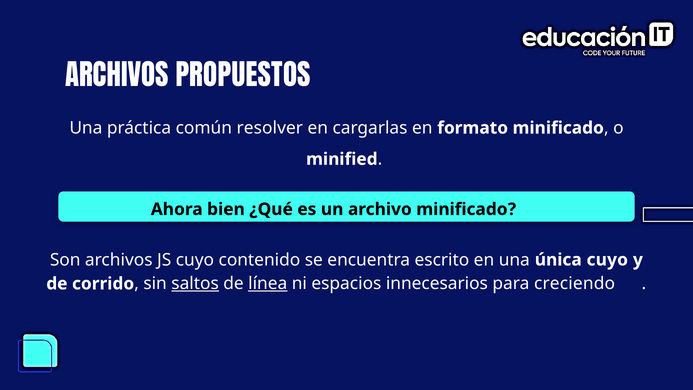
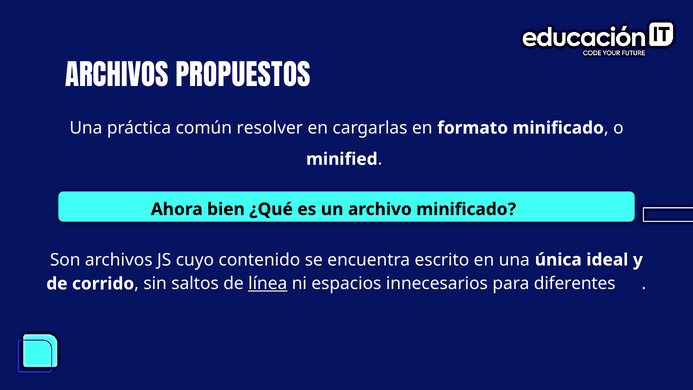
única cuyo: cuyo -> ideal
saltos underline: present -> none
creciendo: creciendo -> diferentes
